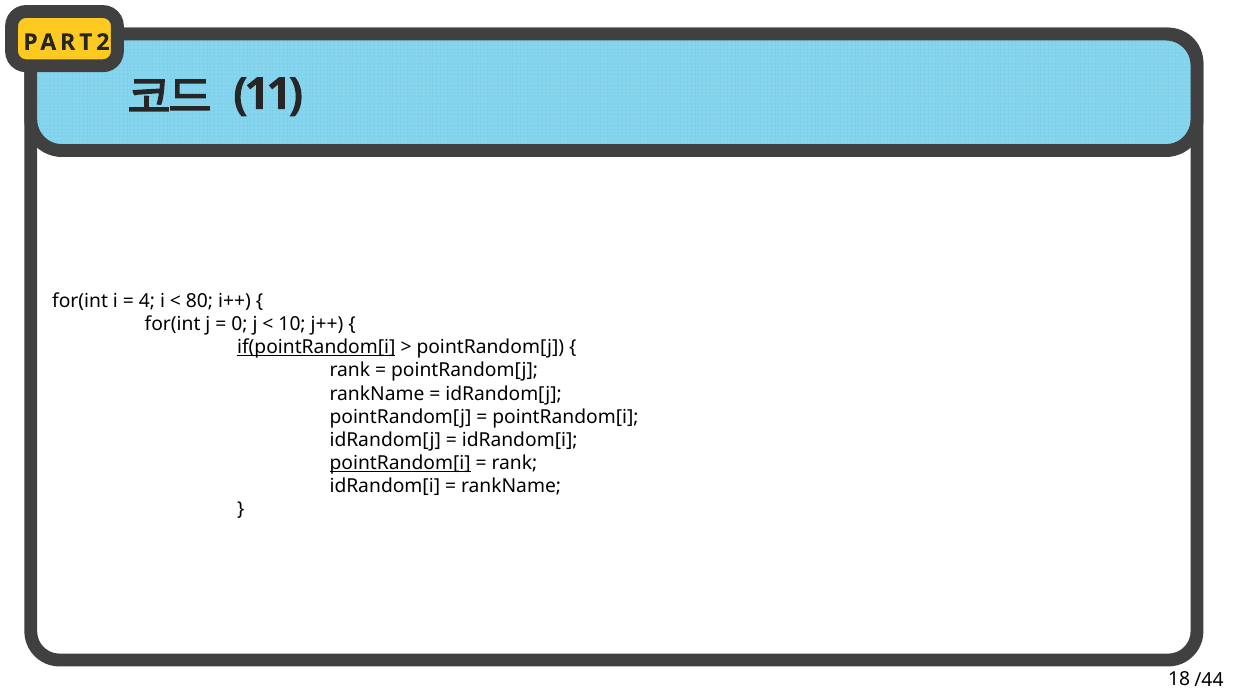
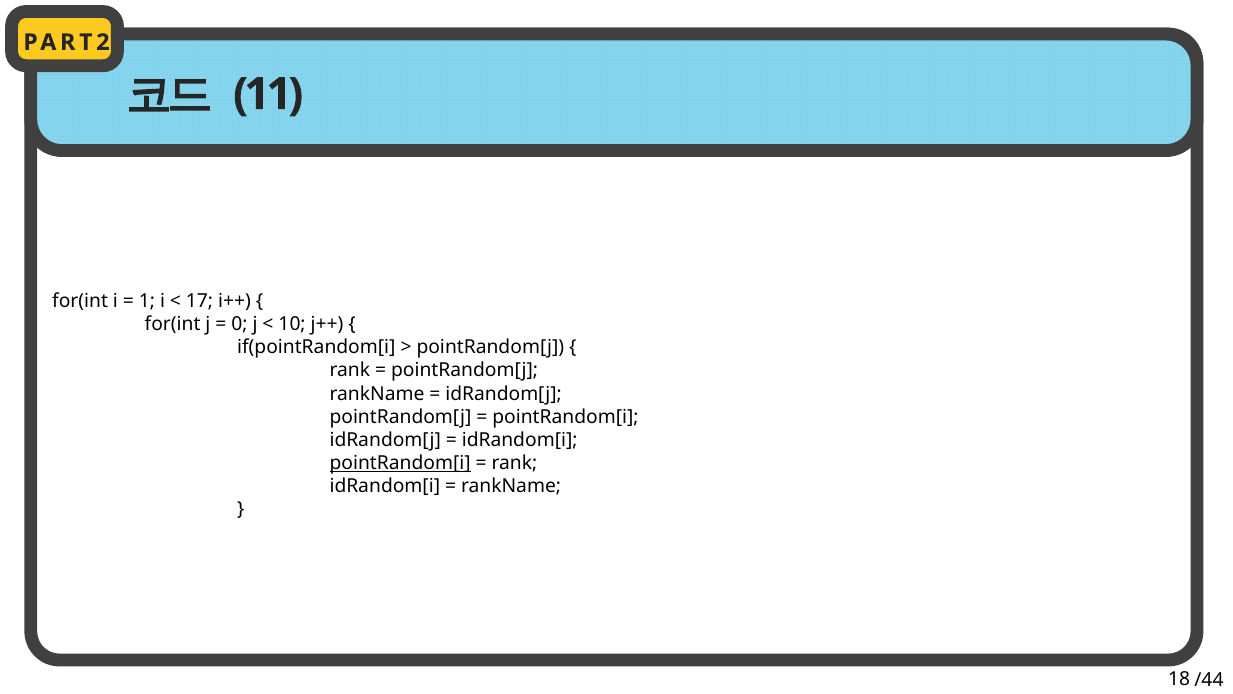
4: 4 -> 1
80: 80 -> 17
if(pointRandom[i underline: present -> none
